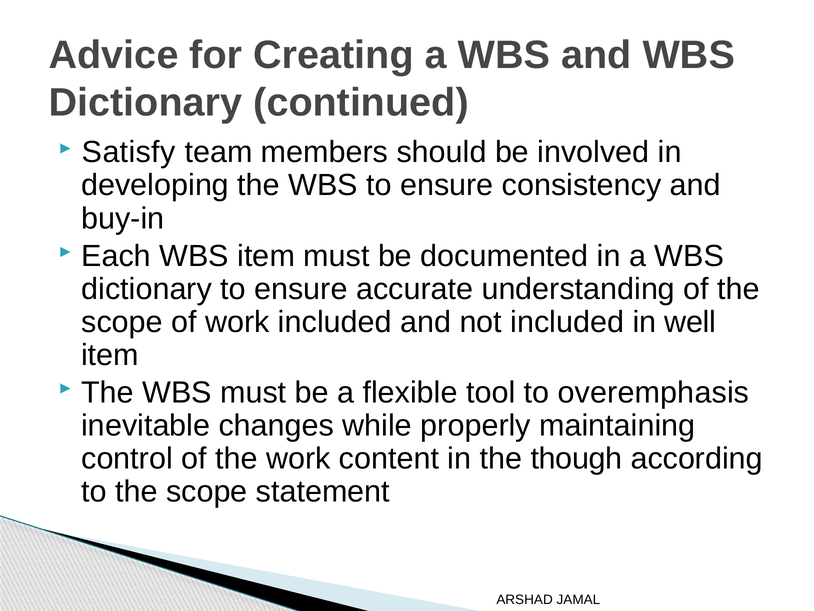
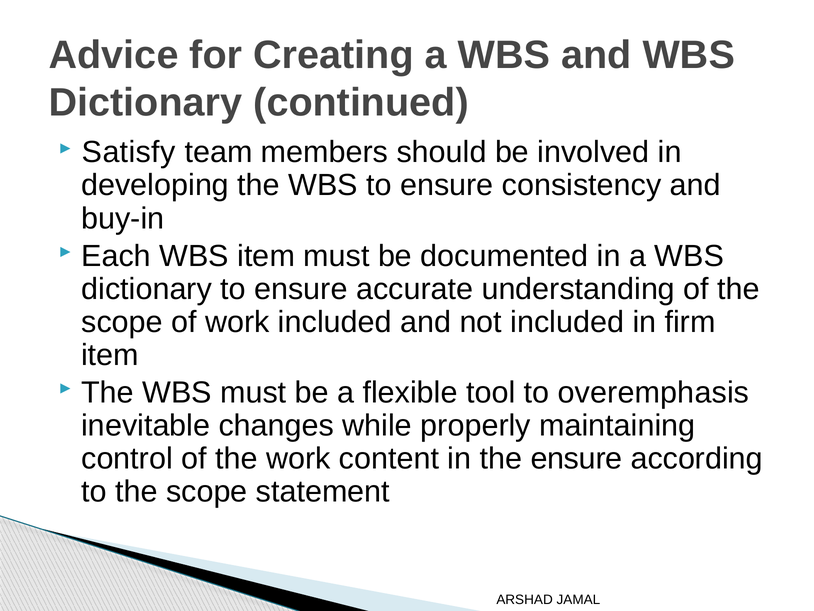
well: well -> firm
the though: though -> ensure
